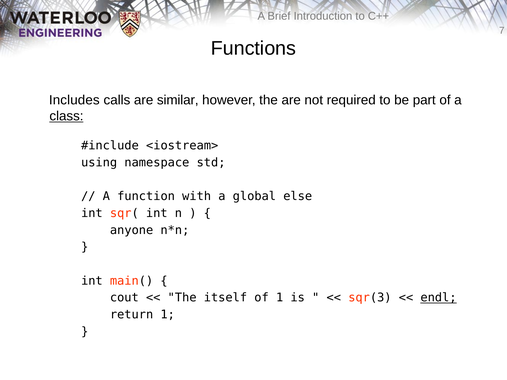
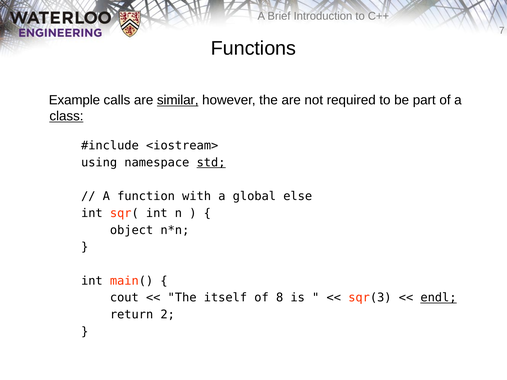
Includes: Includes -> Example
similar underline: none -> present
std underline: none -> present
anyone: anyone -> object
of 1: 1 -> 8
return 1: 1 -> 2
